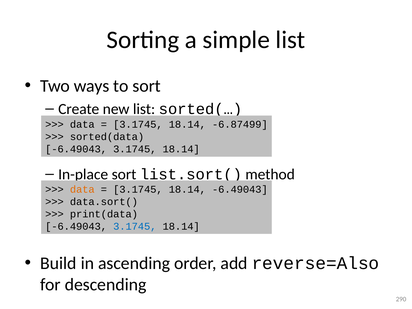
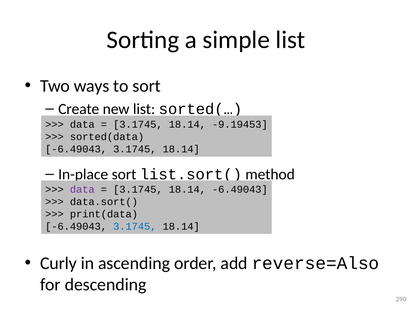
-6.87499: -6.87499 -> -9.19453
data at (82, 189) colour: orange -> purple
Build: Build -> Curly
